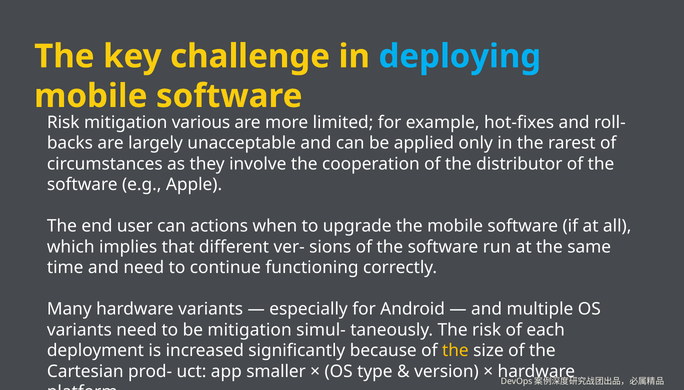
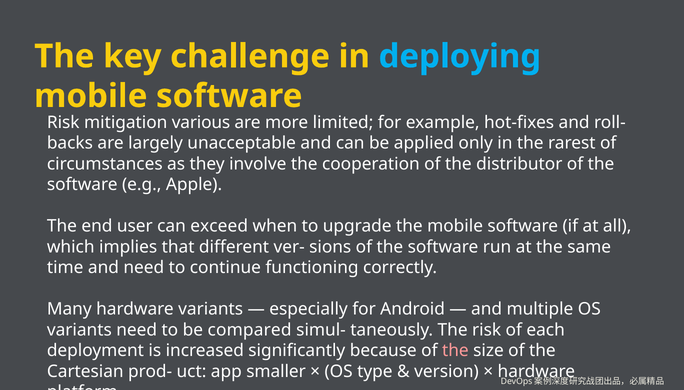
actions: actions -> exceed
be mitigation: mitigation -> compared
the at (455, 351) colour: yellow -> pink
